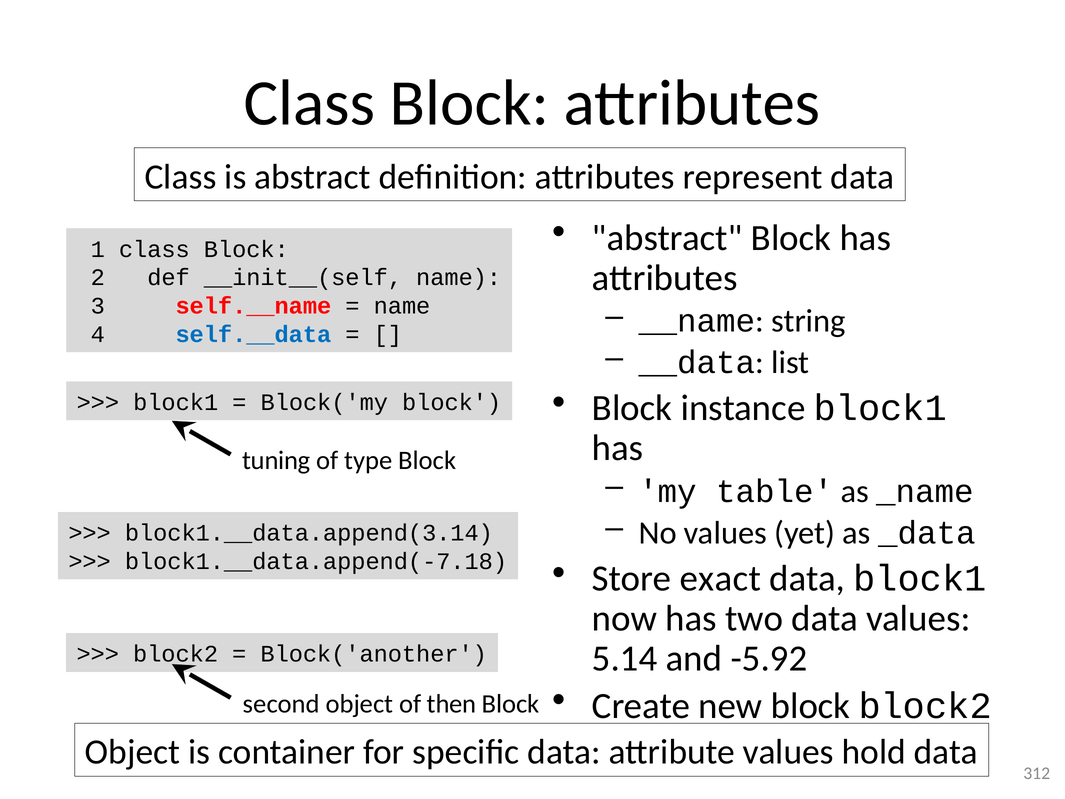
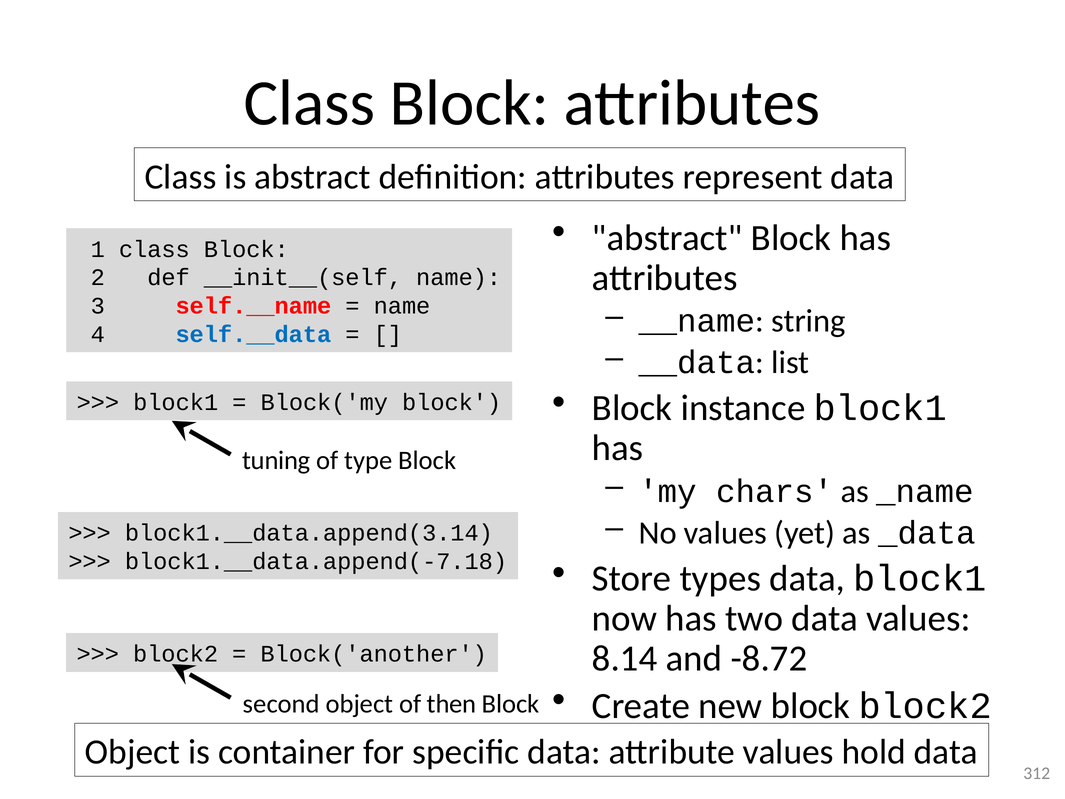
table: table -> chars
exact: exact -> types
5.14: 5.14 -> 8.14
-5.92: -5.92 -> -8.72
